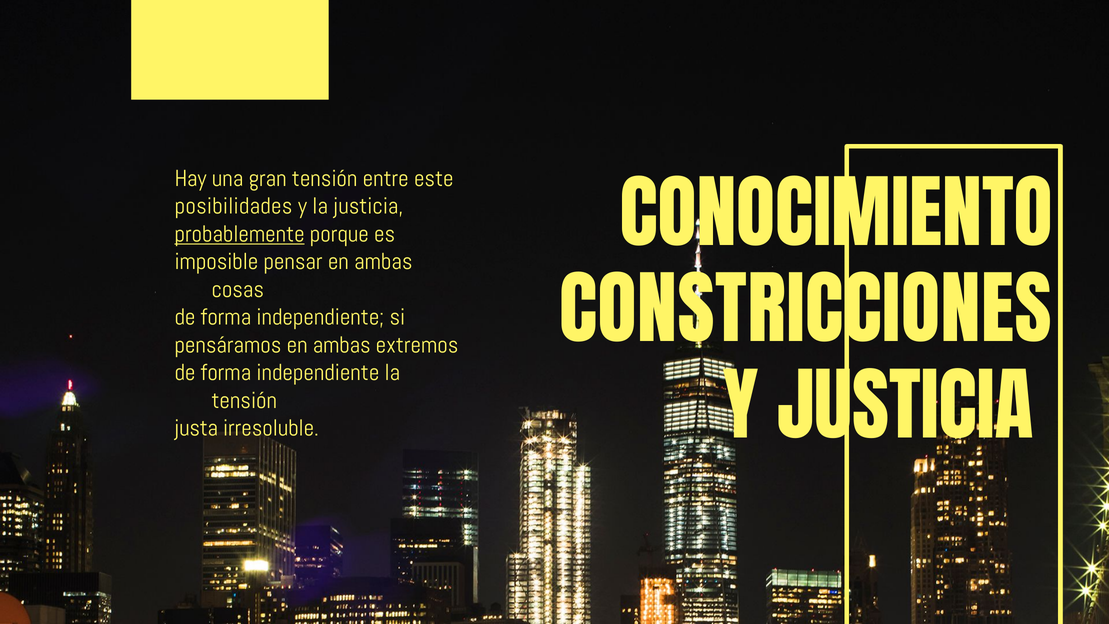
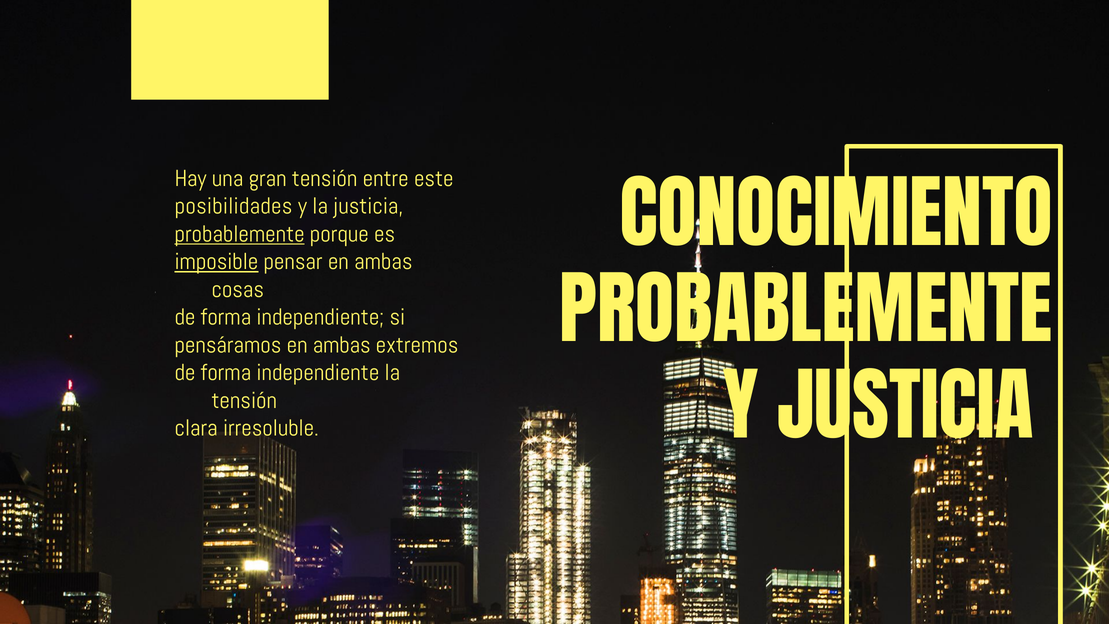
imposible underline: none -> present
CONSTRICCIONES at (805, 315): CONSTRICCIONES -> PROBABLEMENTE
justa: justa -> clara
